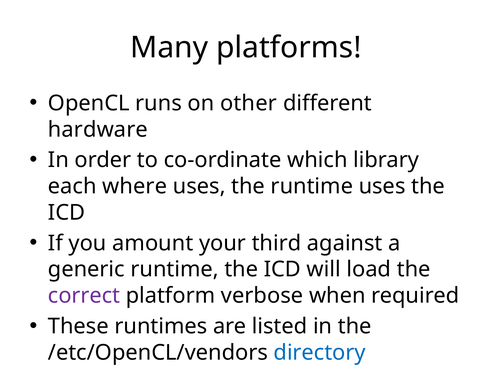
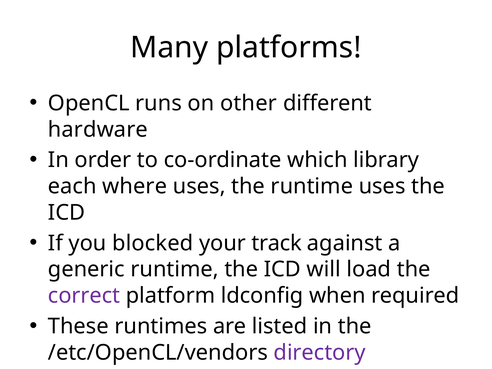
amount: amount -> blocked
third: third -> track
verbose: verbose -> ldconfig
directory colour: blue -> purple
